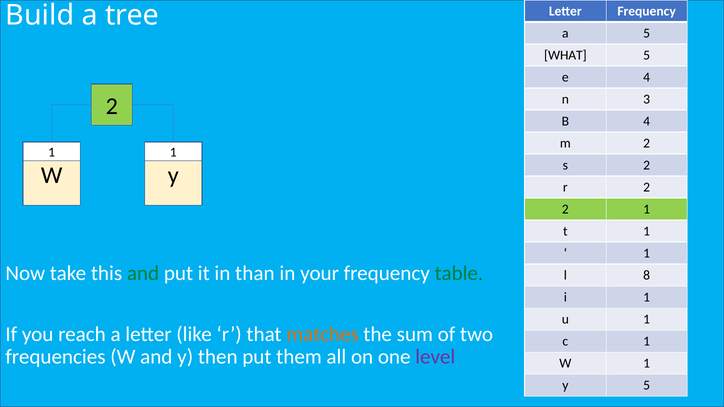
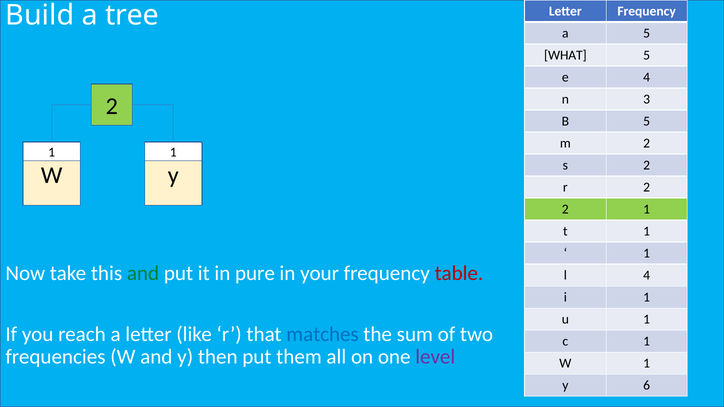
B 4: 4 -> 5
than: than -> pure
table colour: green -> red
l 8: 8 -> 4
matches colour: orange -> blue
y 5: 5 -> 6
